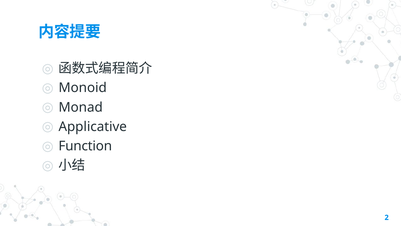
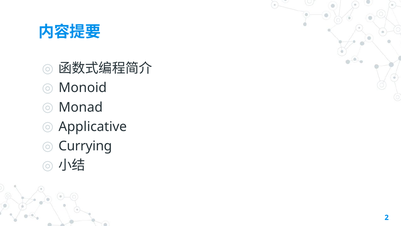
Function: Function -> Currying
